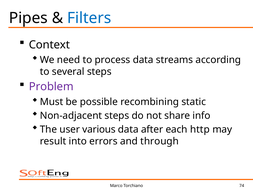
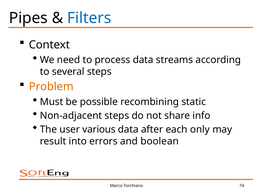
Problem colour: purple -> orange
http: http -> only
through: through -> boolean
